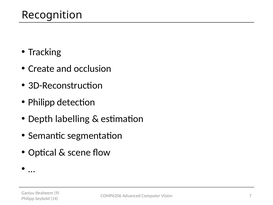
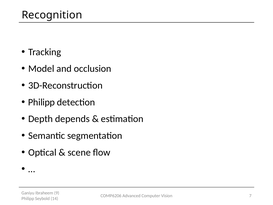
Create: Create -> Model
labelling: labelling -> depends
